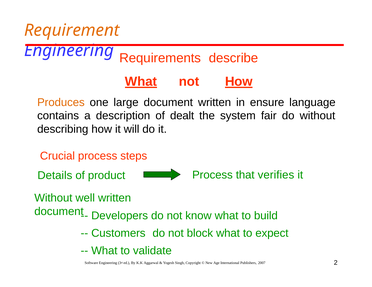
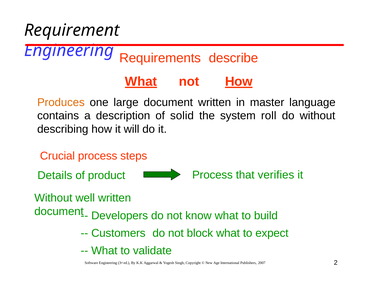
Requirement colour: orange -> black
ensure: ensure -> master
dealt: dealt -> solid
fair: fair -> roll
